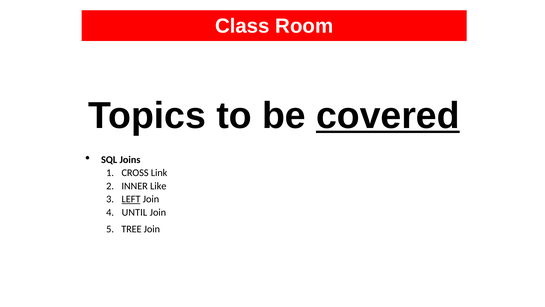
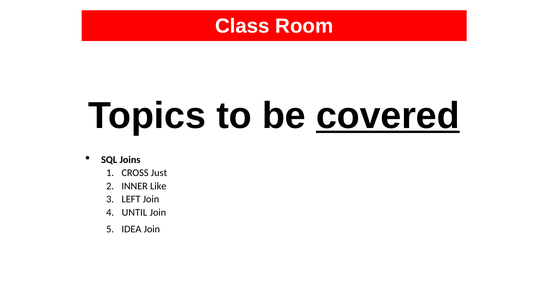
Link: Link -> Just
LEFT underline: present -> none
TREE: TREE -> IDEA
